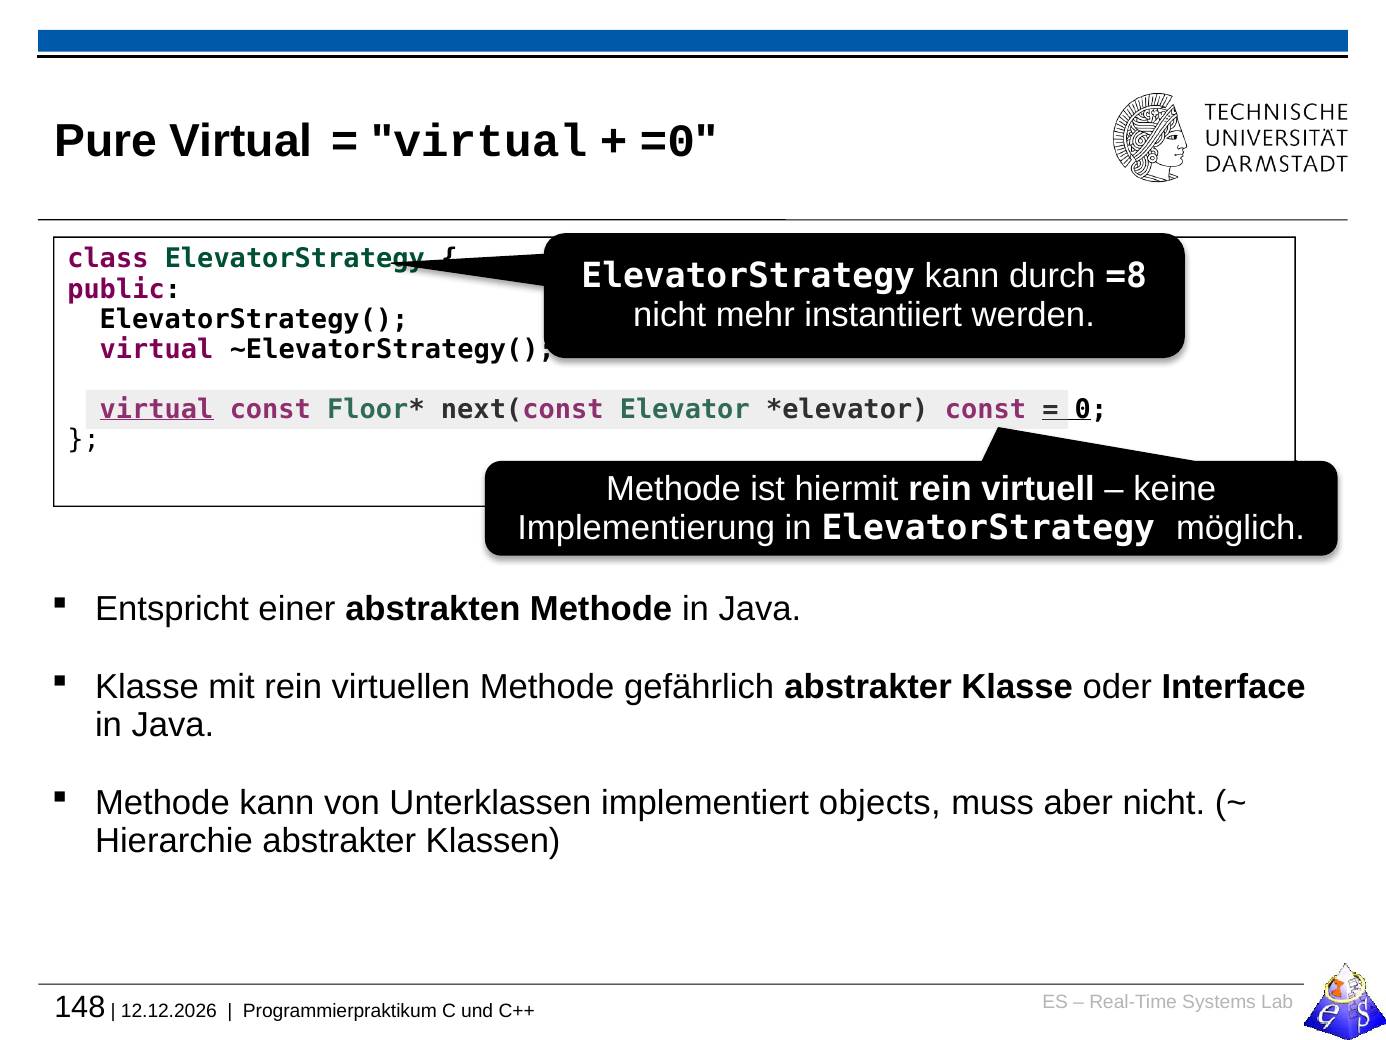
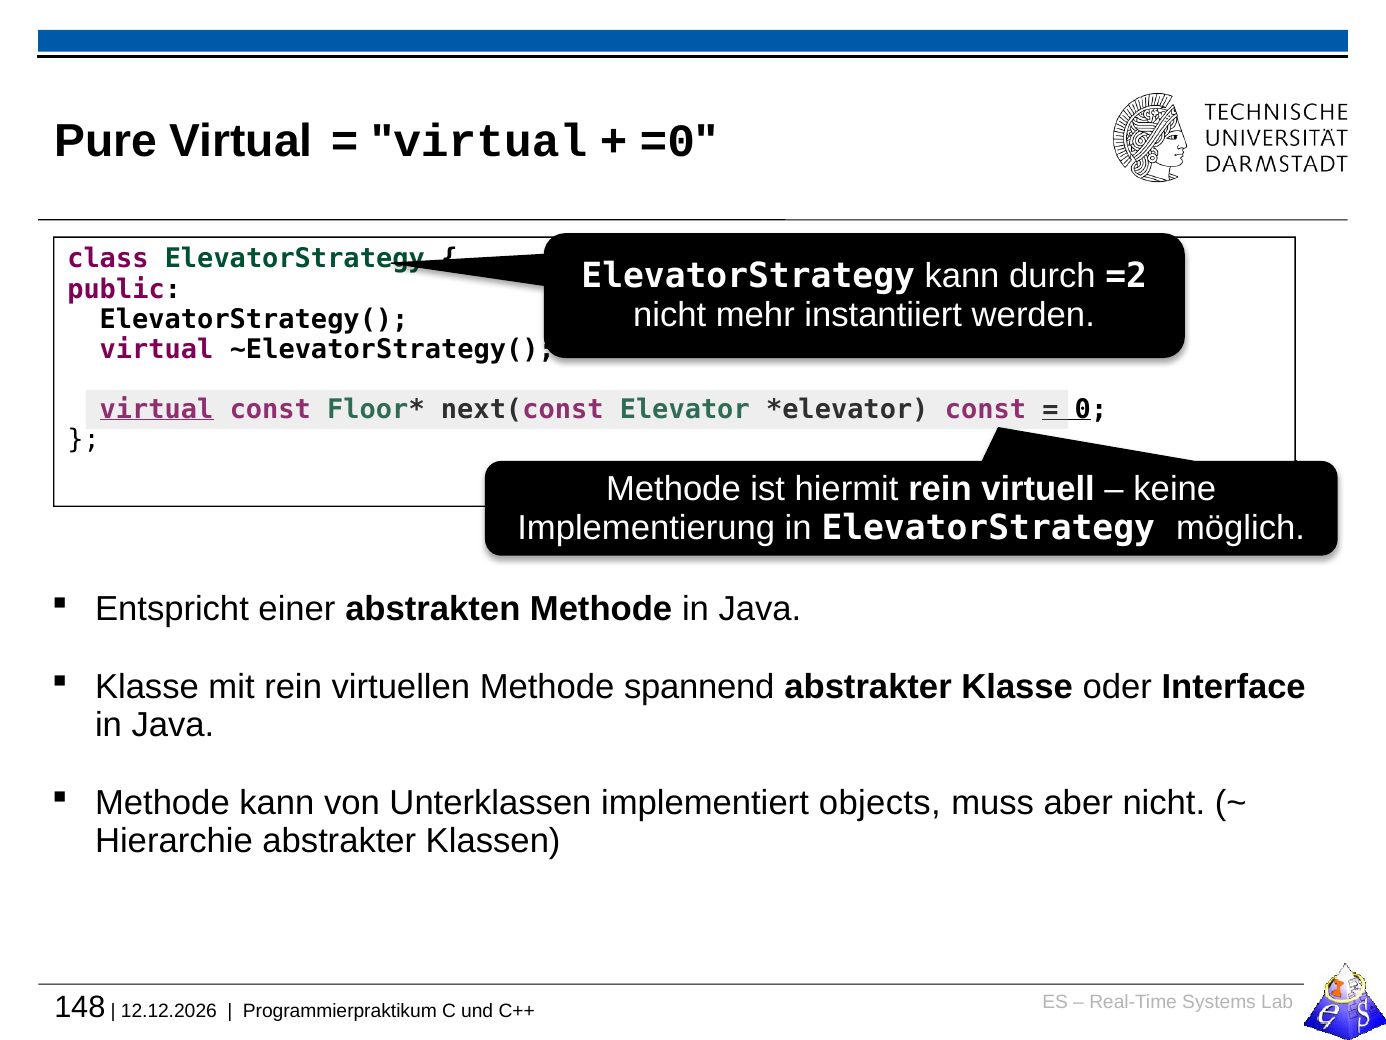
=8: =8 -> =2
gefährlich: gefährlich -> spannend
